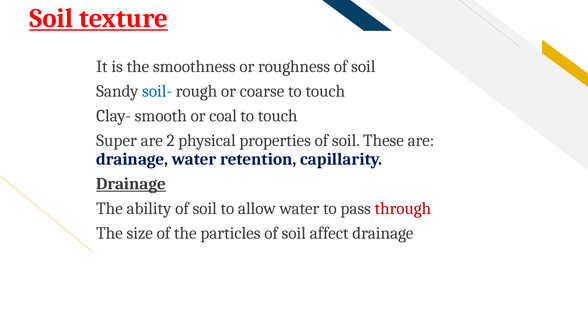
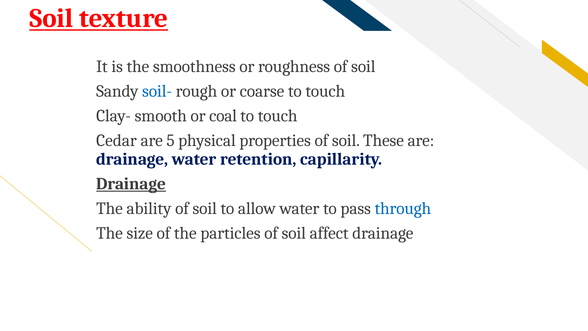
Super: Super -> Cedar
2: 2 -> 5
through colour: red -> blue
